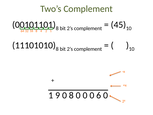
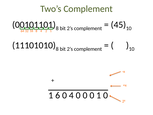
9: 9 -> 6
0 8: 8 -> 4
6 at (99, 95): 6 -> 1
